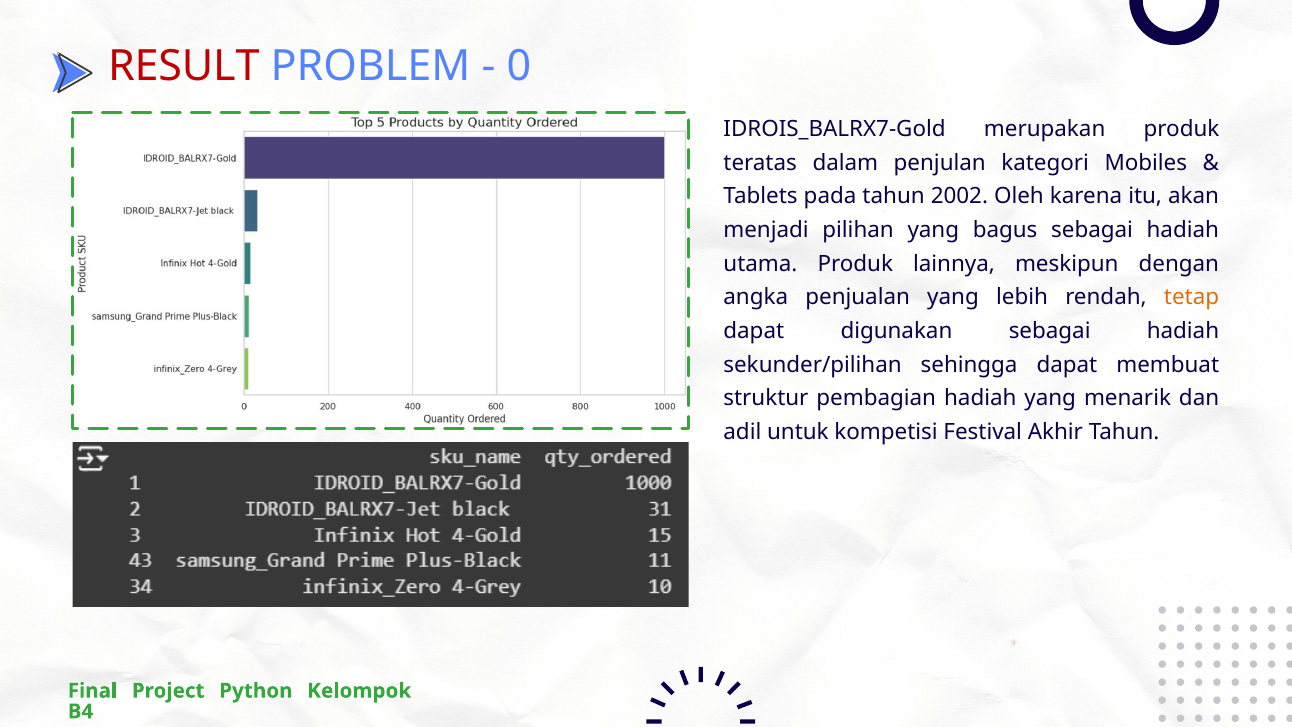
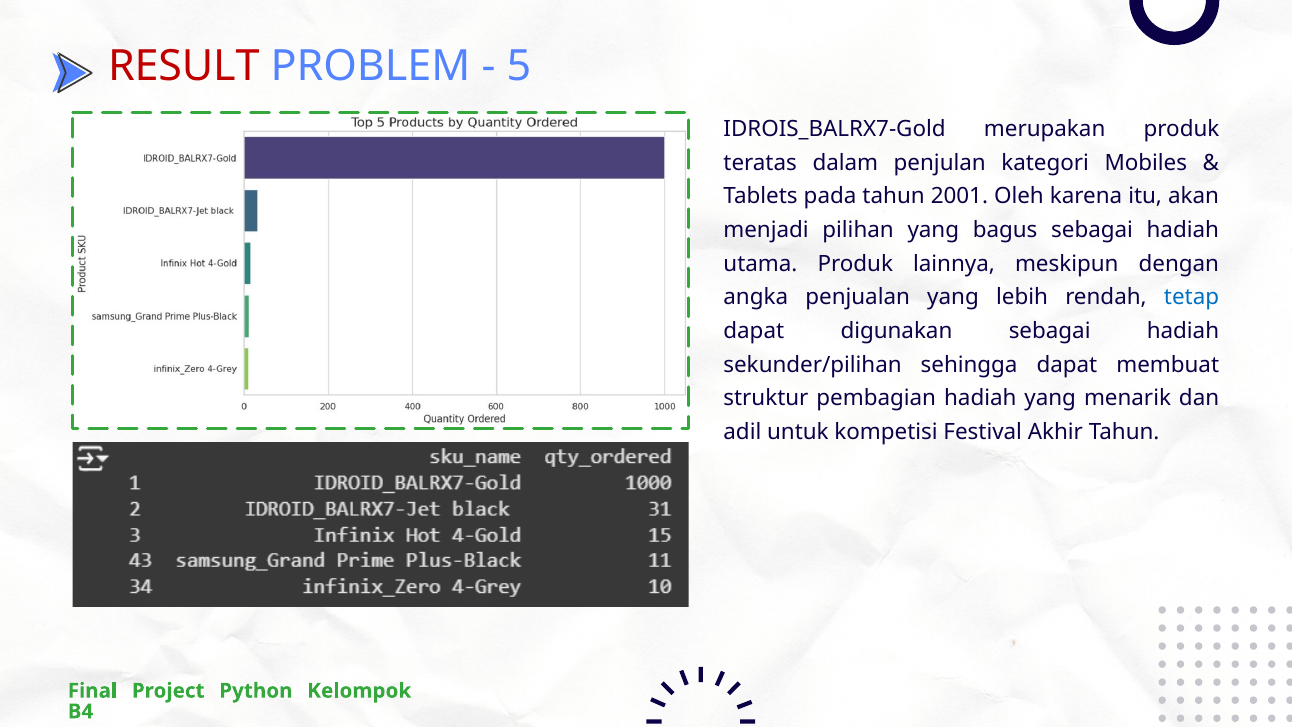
0: 0 -> 5
2002: 2002 -> 2001
tetap colour: orange -> blue
